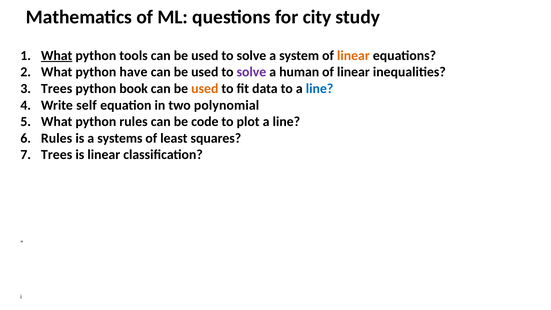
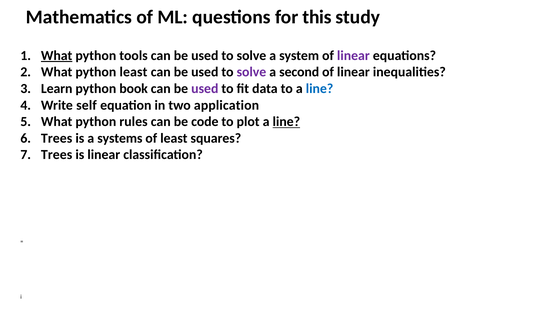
city: city -> this
linear at (353, 56) colour: orange -> purple
python have: have -> least
human: human -> second
Trees at (57, 89): Trees -> Learn
used at (205, 89) colour: orange -> purple
polynomial: polynomial -> application
line at (286, 122) underline: none -> present
Rules at (57, 138): Rules -> Trees
